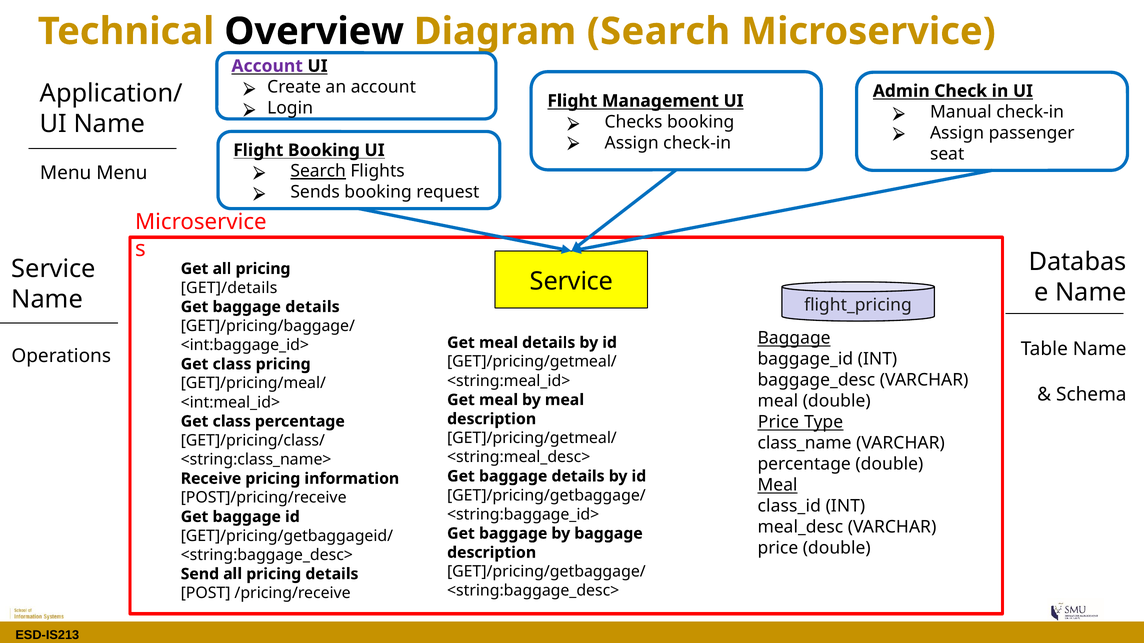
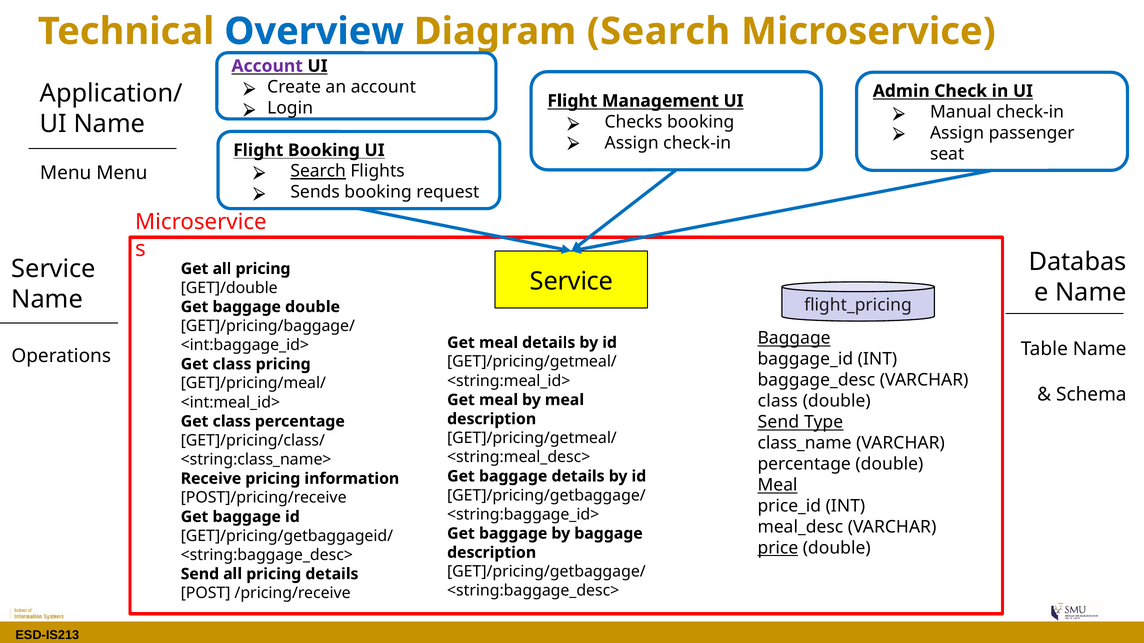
Overview colour: black -> blue
GET]/details: GET]/details -> GET]/double
details at (312, 307): details -> double
meal at (778, 401): meal -> class
Price at (778, 422): Price -> Send
class_id: class_id -> price_id
price at (778, 548) underline: none -> present
